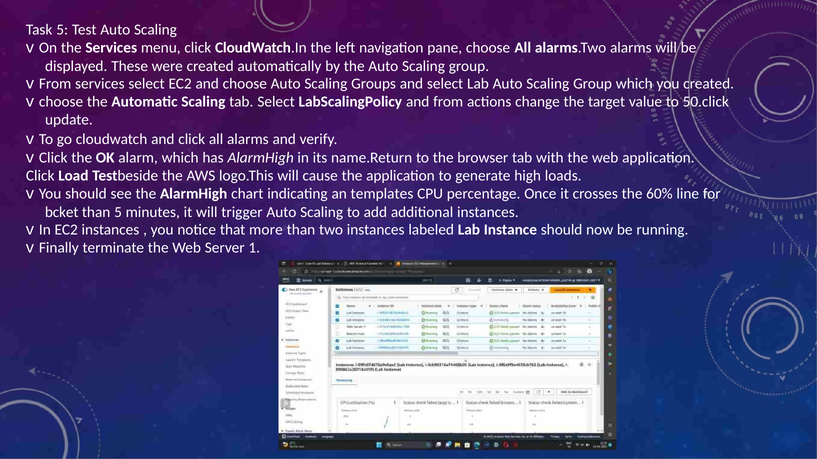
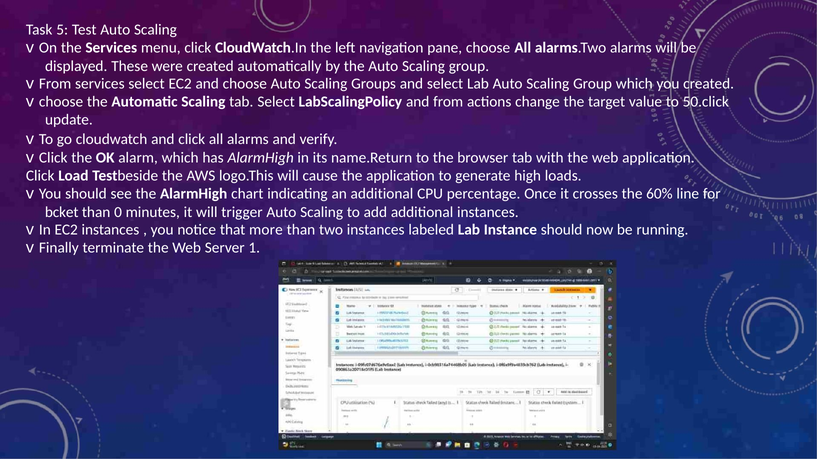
an templates: templates -> additional
than 5: 5 -> 0
